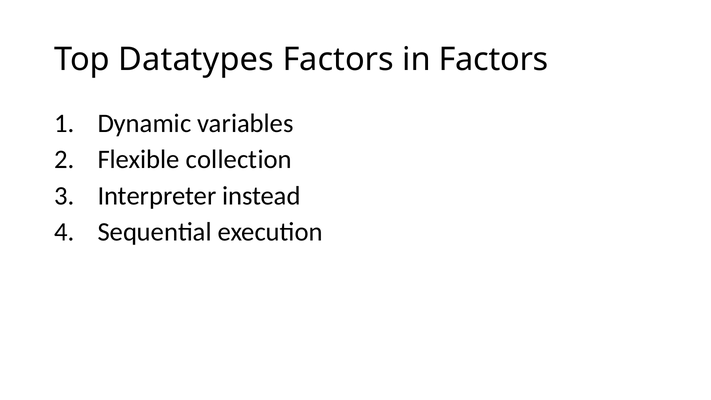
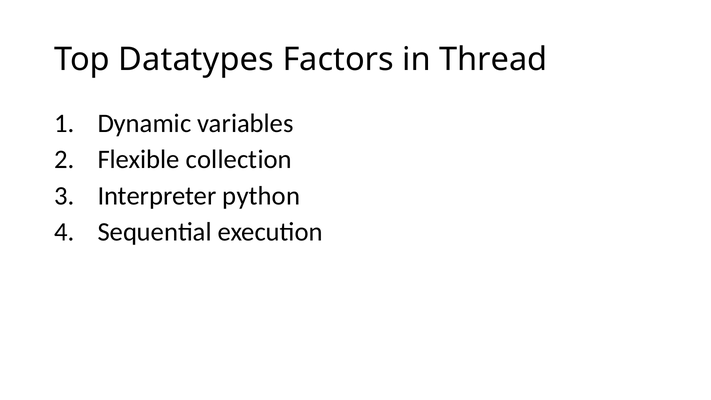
in Factors: Factors -> Thread
instead: instead -> python
